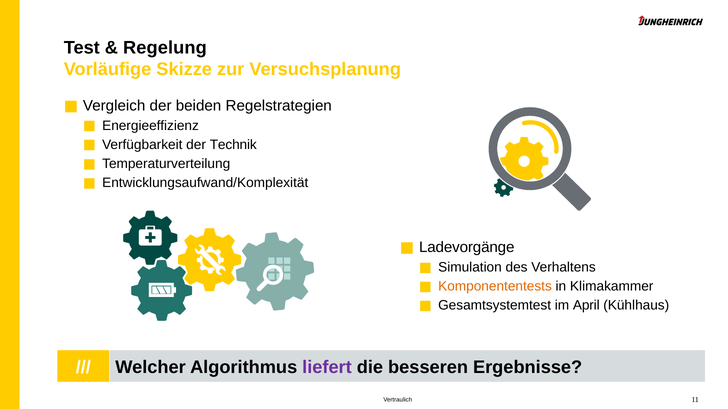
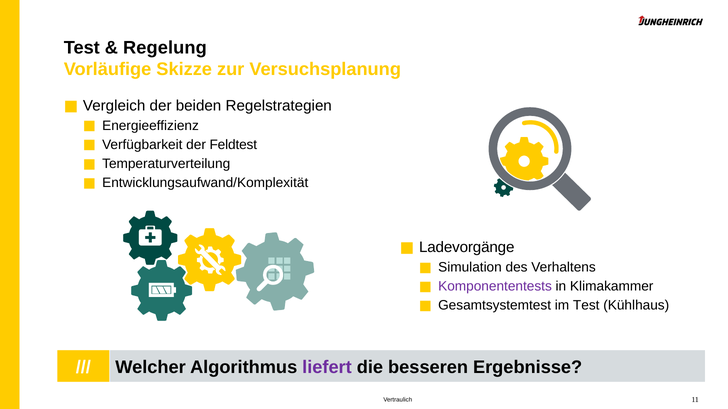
Technik: Technik -> Feldtest
Komponententests colour: orange -> purple
im April: April -> Test
